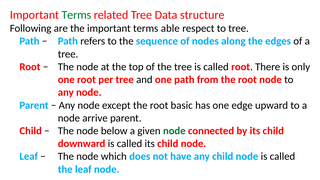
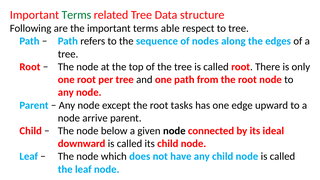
basic: basic -> tasks
node at (174, 131) colour: green -> black
by its child: child -> ideal
